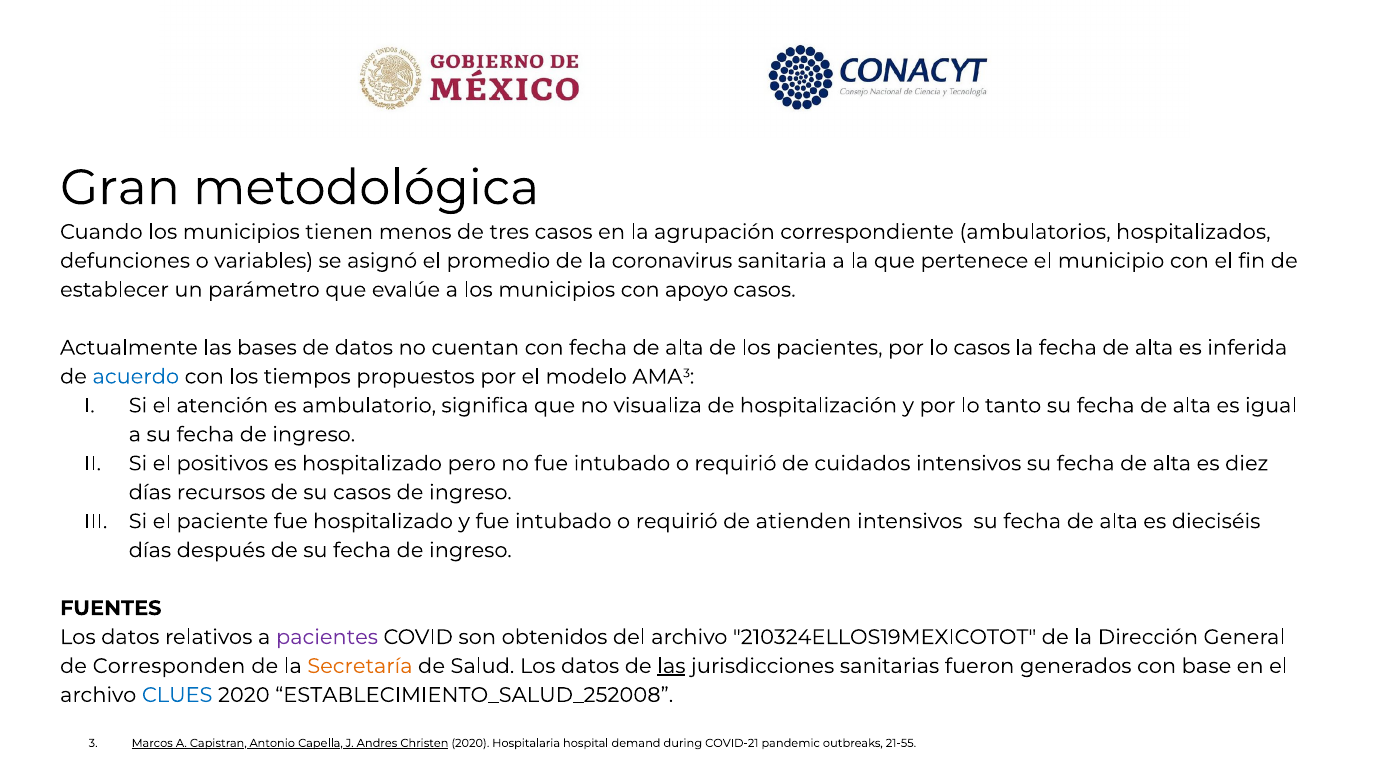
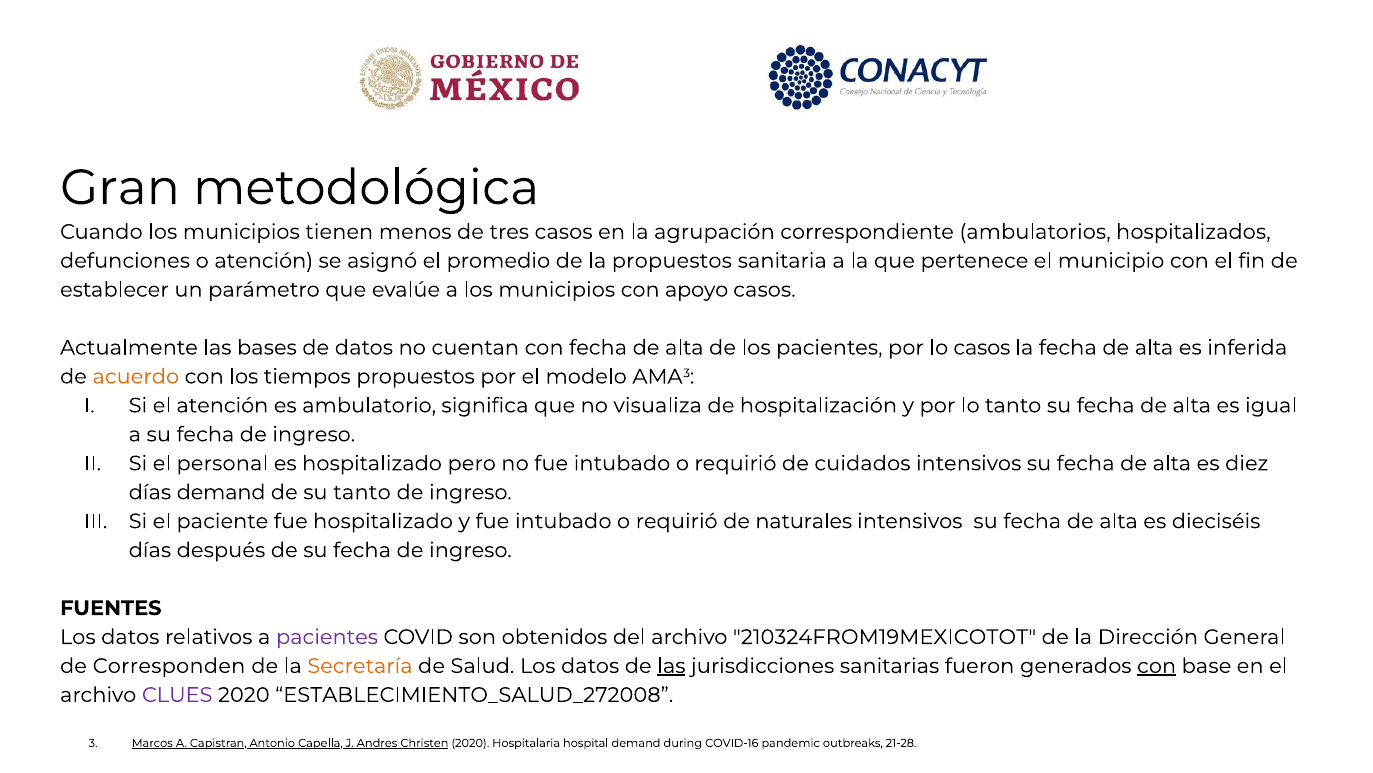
o variables: variables -> atención
la coronavirus: coronavirus -> propuestos
acuerdo colour: blue -> orange
positivos: positivos -> personal
días recursos: recursos -> demand
su casos: casos -> tanto
atienden: atienden -> naturales
210324ELLOS19MEXICOTOT: 210324ELLOS19MEXICOTOT -> 210324FROM19MEXICOTOT
con at (1157, 665) underline: none -> present
CLUES colour: blue -> purple
ESTABLECIMIENTO_SALUD_252008: ESTABLECIMIENTO_SALUD_252008 -> ESTABLECIMIENTO_SALUD_272008
COVID-21: COVID-21 -> COVID-16
21-55: 21-55 -> 21-28
